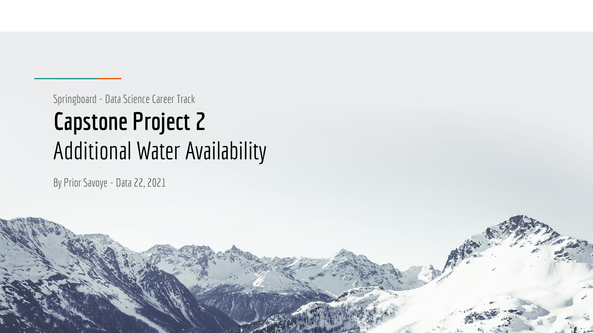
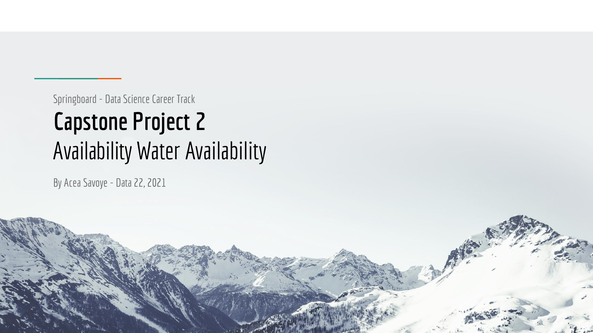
Additional at (92, 152): Additional -> Availability
Prior: Prior -> Acea
